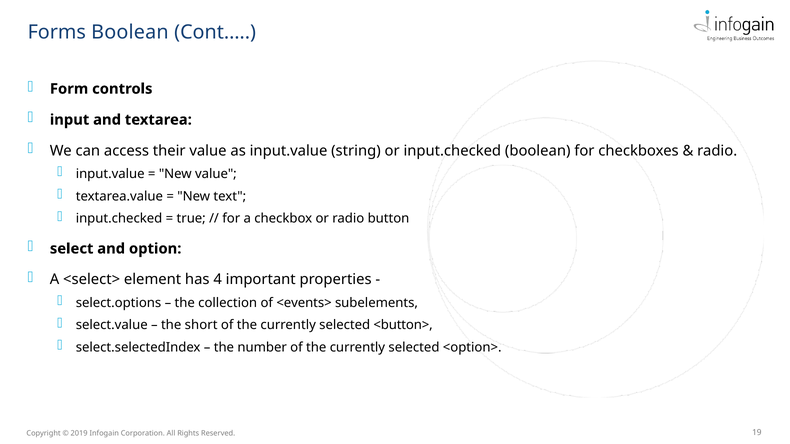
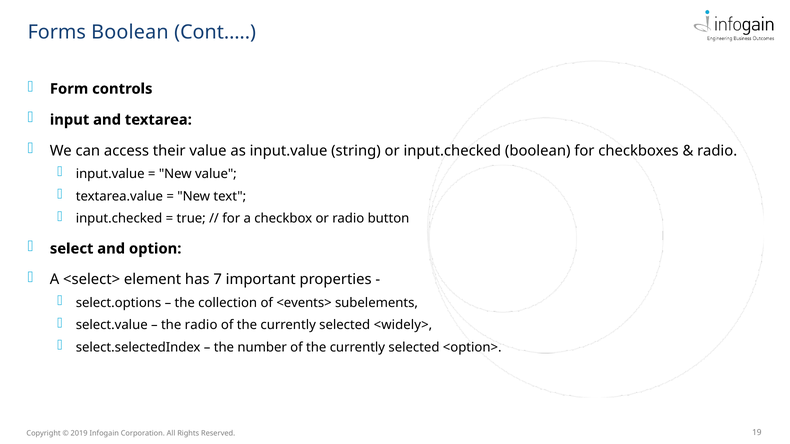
4: 4 -> 7
the short: short -> radio
<button>: <button> -> <widely>
